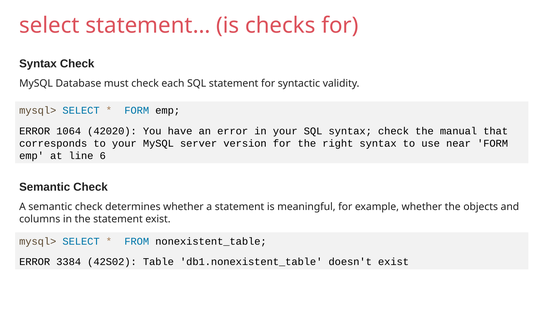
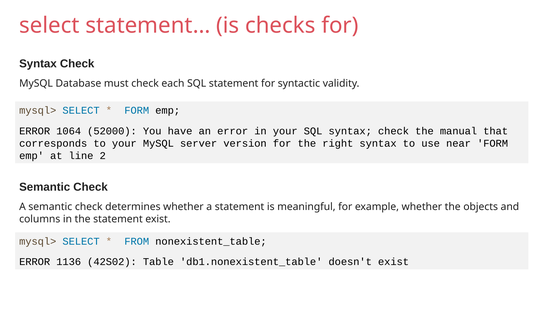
42020: 42020 -> 52000
6: 6 -> 2
3384: 3384 -> 1136
